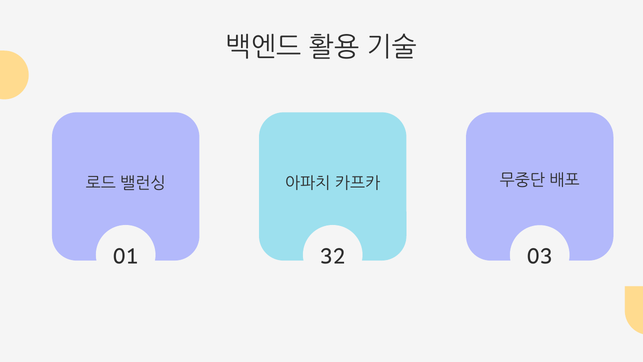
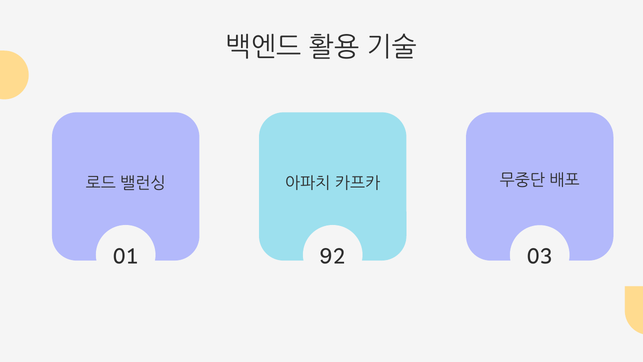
32: 32 -> 92
